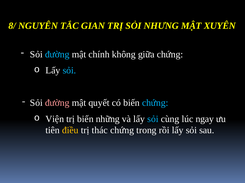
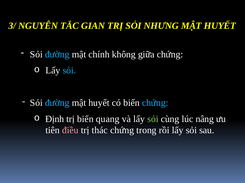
8/: 8/ -> 3/
XUYÊN at (220, 26): XUYÊN -> HUYẾT
đường at (57, 103) colour: pink -> light blue
quyết at (99, 103): quyết -> huyết
Viện: Viện -> Định
những: những -> quang
sỏi at (153, 119) colour: light blue -> light green
ngay: ngay -> nâng
điều colour: yellow -> pink
